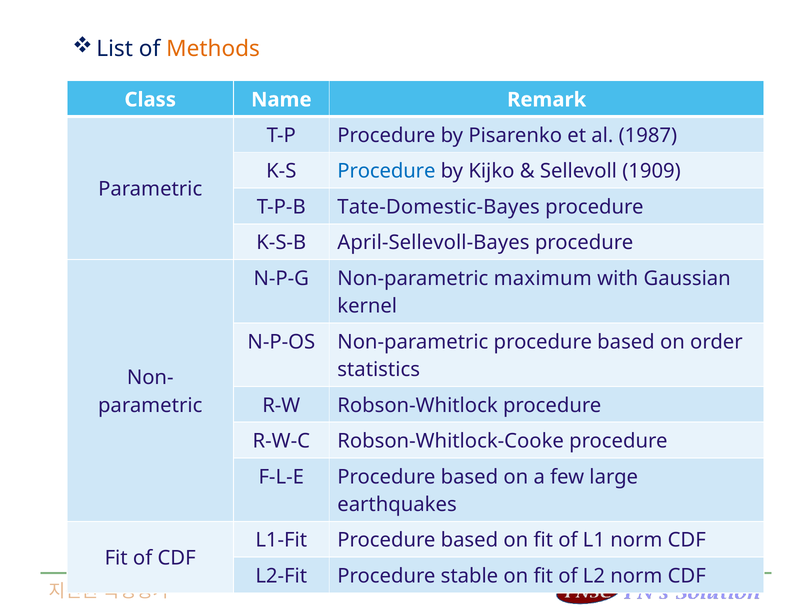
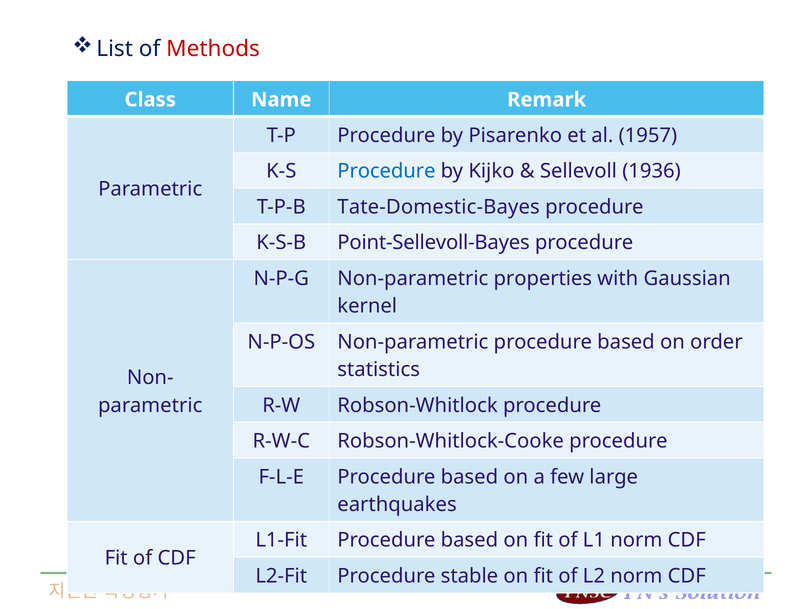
Methods colour: orange -> red
1987: 1987 -> 1957
1909: 1909 -> 1936
April-Sellevoll-Bayes: April-Sellevoll-Bayes -> Point-Sellevoll-Bayes
maximum: maximum -> properties
